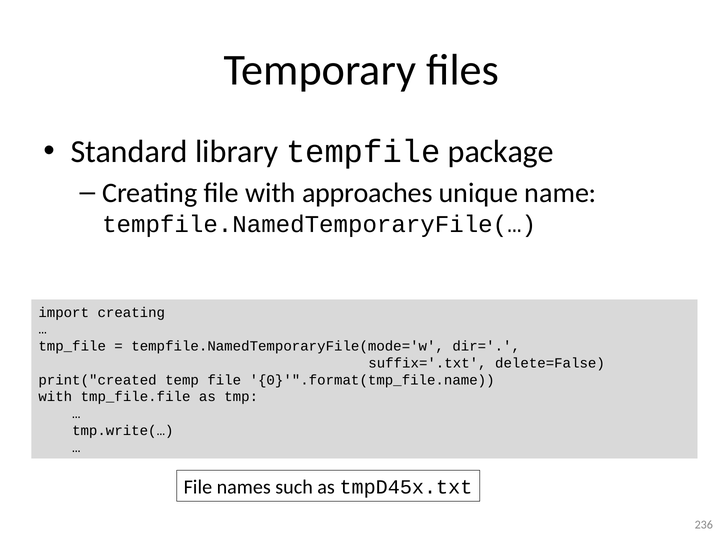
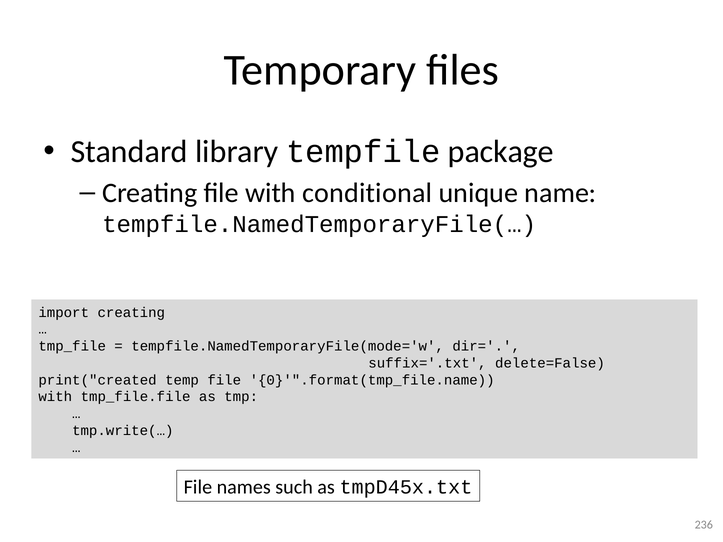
approaches: approaches -> conditional
